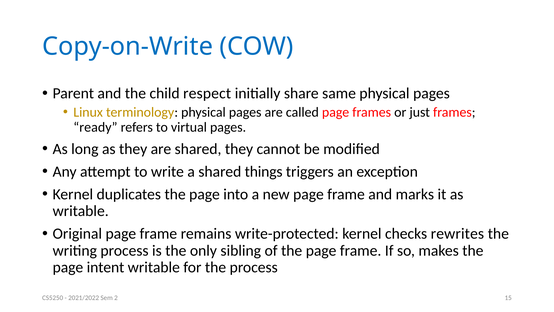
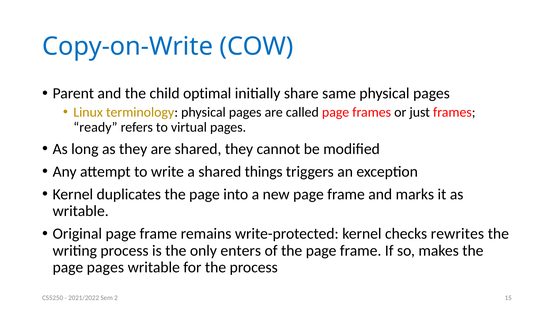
respect: respect -> optimal
sibling: sibling -> enters
page intent: intent -> pages
